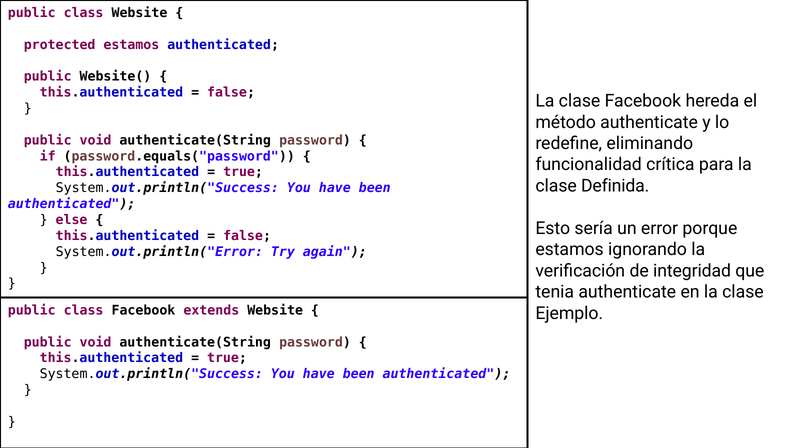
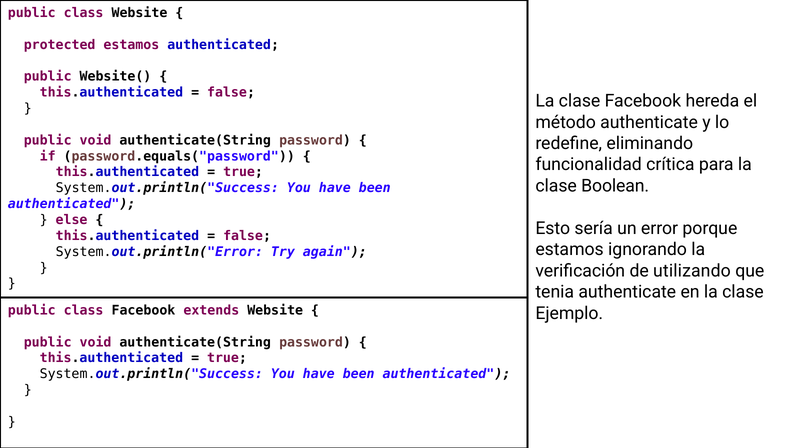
Definida: Definida -> Boolean
integridad: integridad -> utilizando
